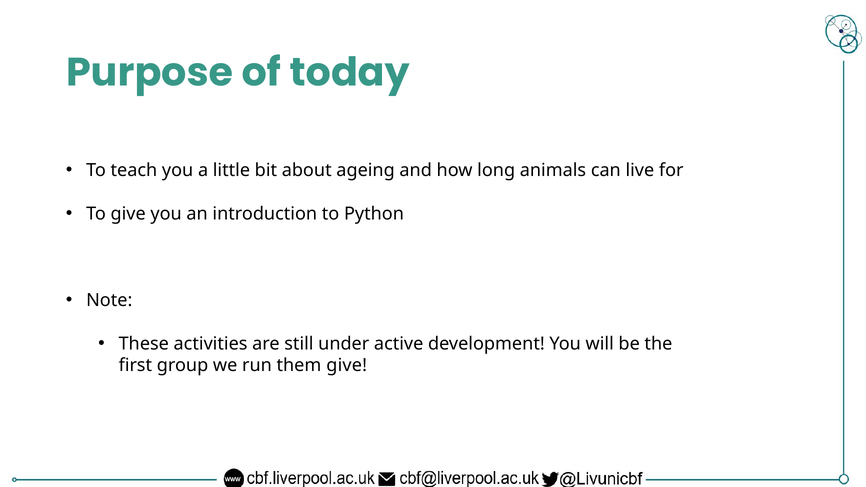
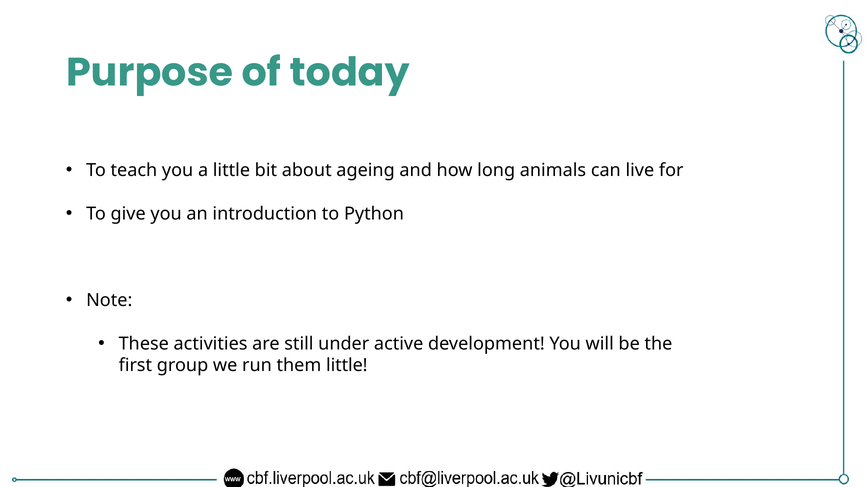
them give: give -> little
